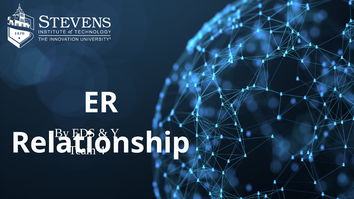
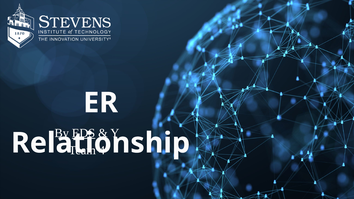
EDS underline: none -> present
